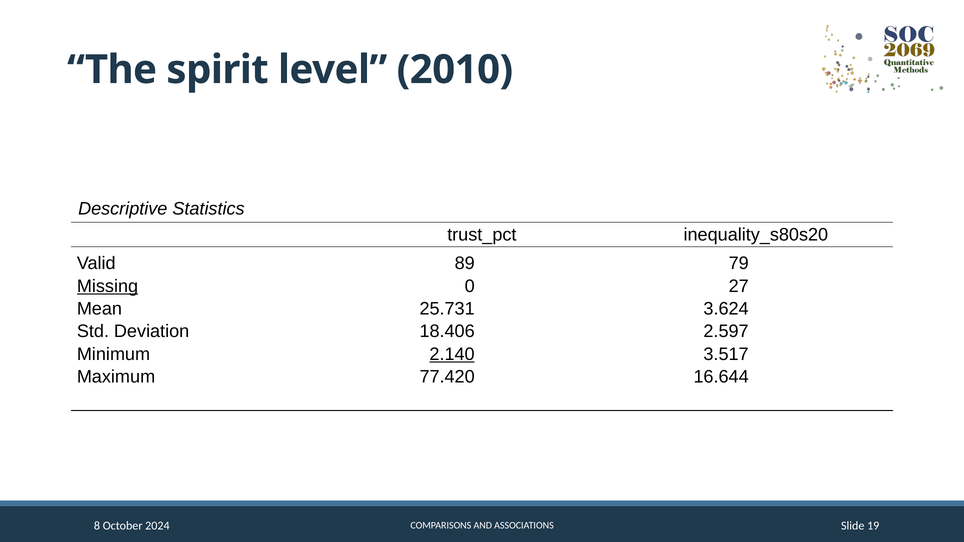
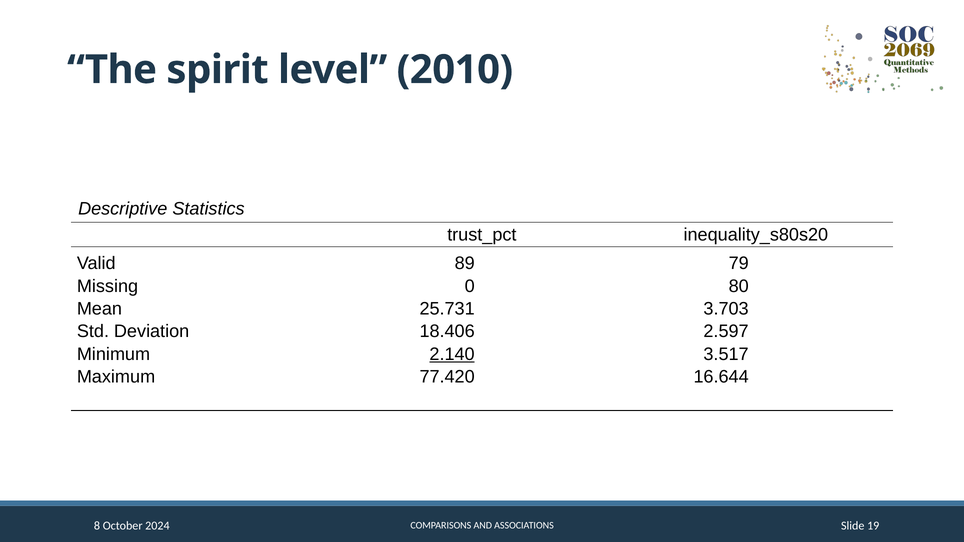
Missing underline: present -> none
27: 27 -> 80
3.624: 3.624 -> 3.703
